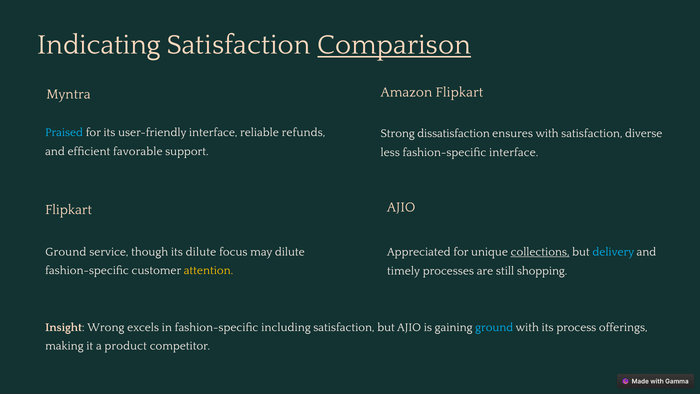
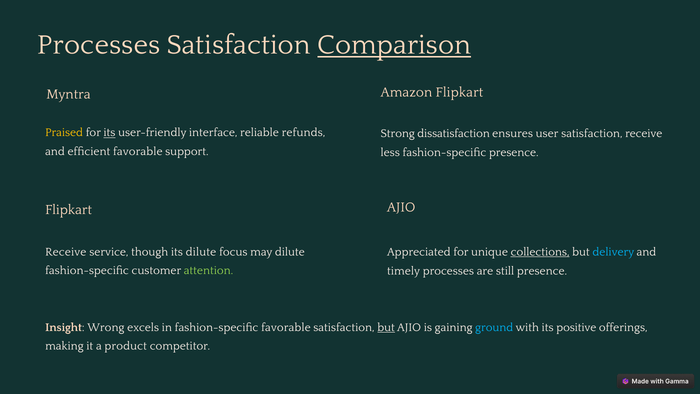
Indicating at (99, 45): Indicating -> Processes
Praised colour: light blue -> yellow
its at (109, 133) underline: none -> present
ensures with: with -> user
satisfaction diverse: diverse -> receive
fashion-specific interface: interface -> presence
Ground at (66, 252): Ground -> Receive
attention colour: yellow -> light green
still shopping: shopping -> presence
fashion-specific including: including -> favorable
but at (386, 327) underline: none -> present
process: process -> positive
